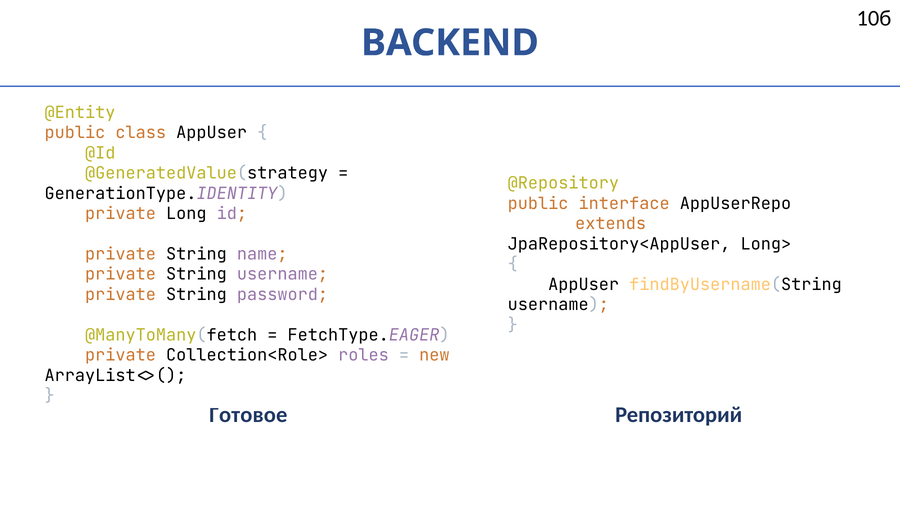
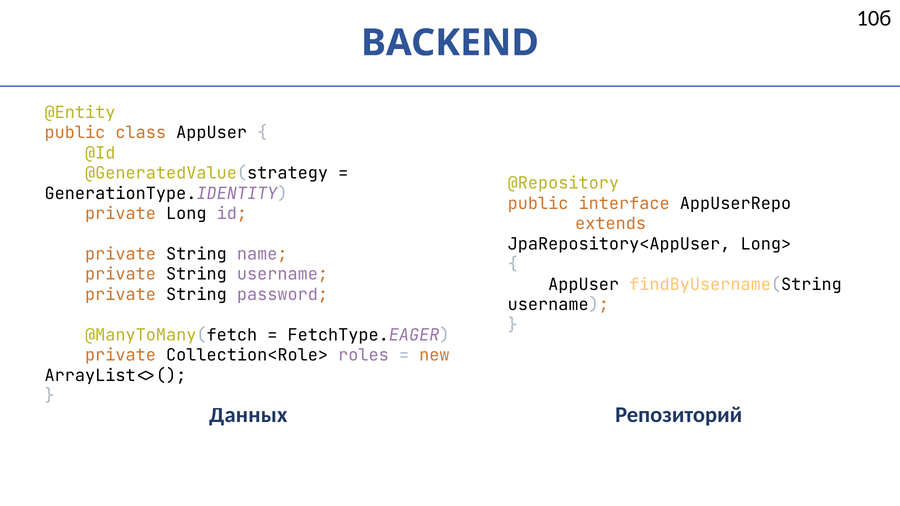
Готовое: Готовое -> Данных
